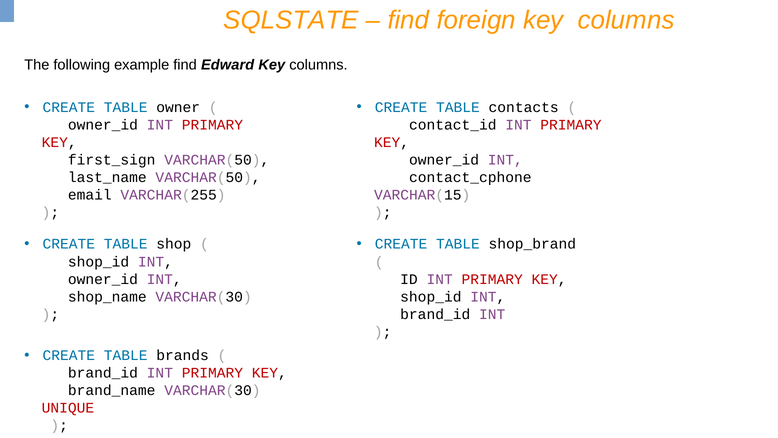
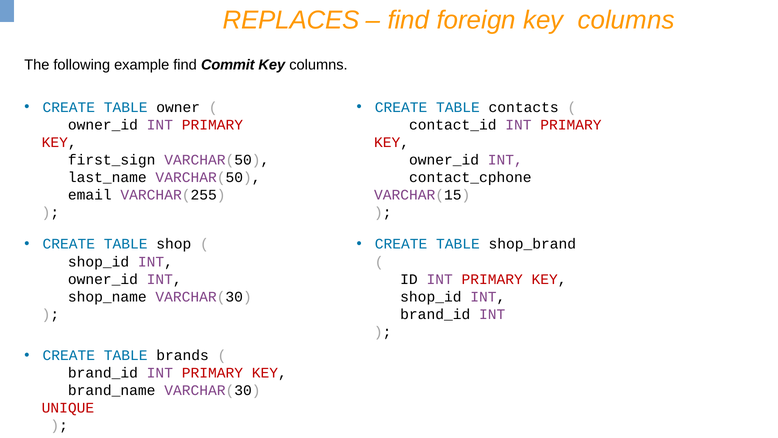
SQLSTATE: SQLSTATE -> REPLACES
Edward: Edward -> Commit
